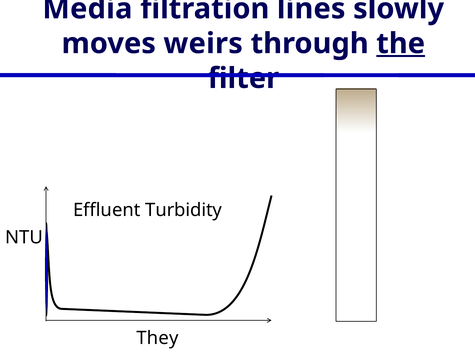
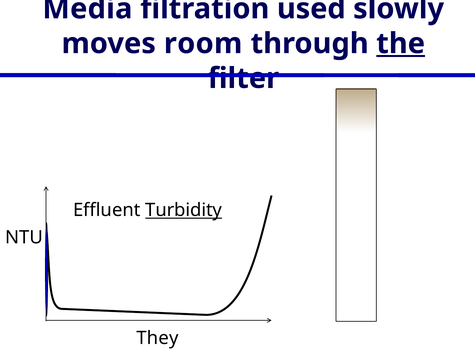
lines: lines -> used
weirs: weirs -> room
Turbidity underline: none -> present
